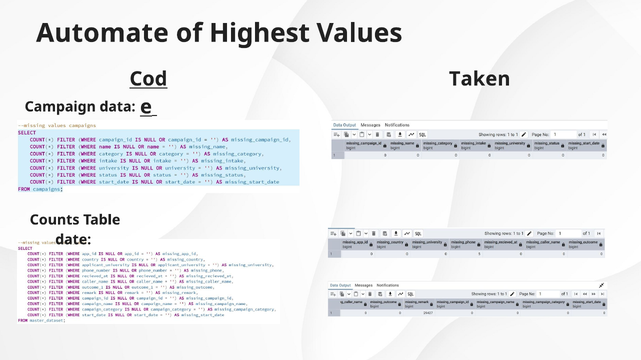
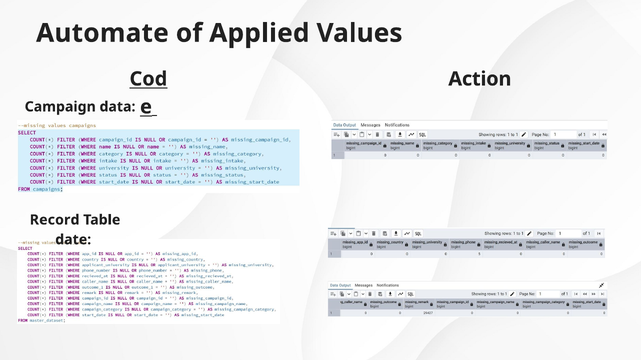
Highest: Highest -> Applied
Taken: Taken -> Action
Counts: Counts -> Record
